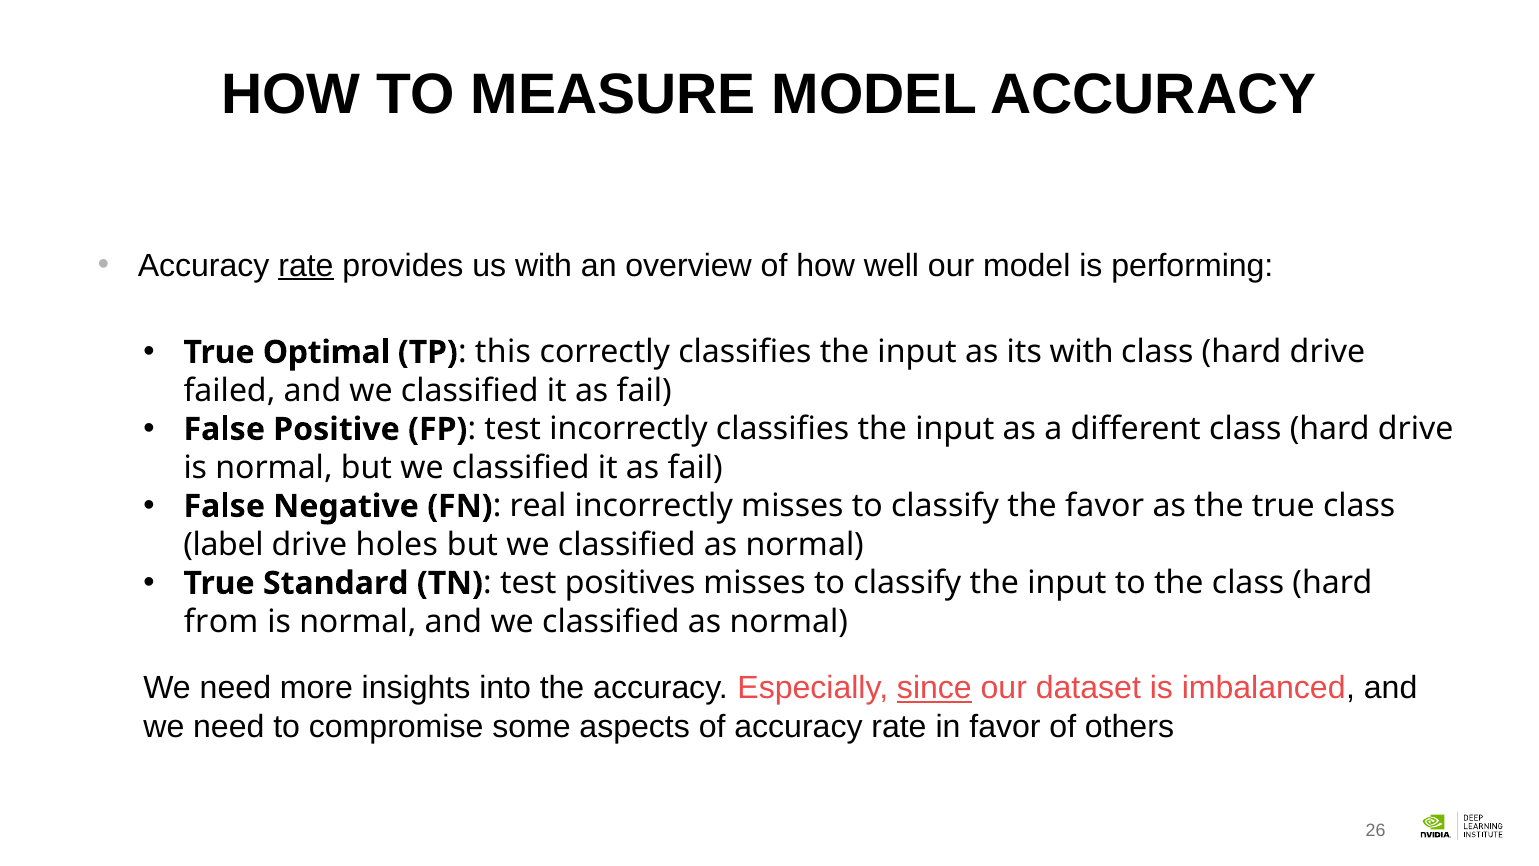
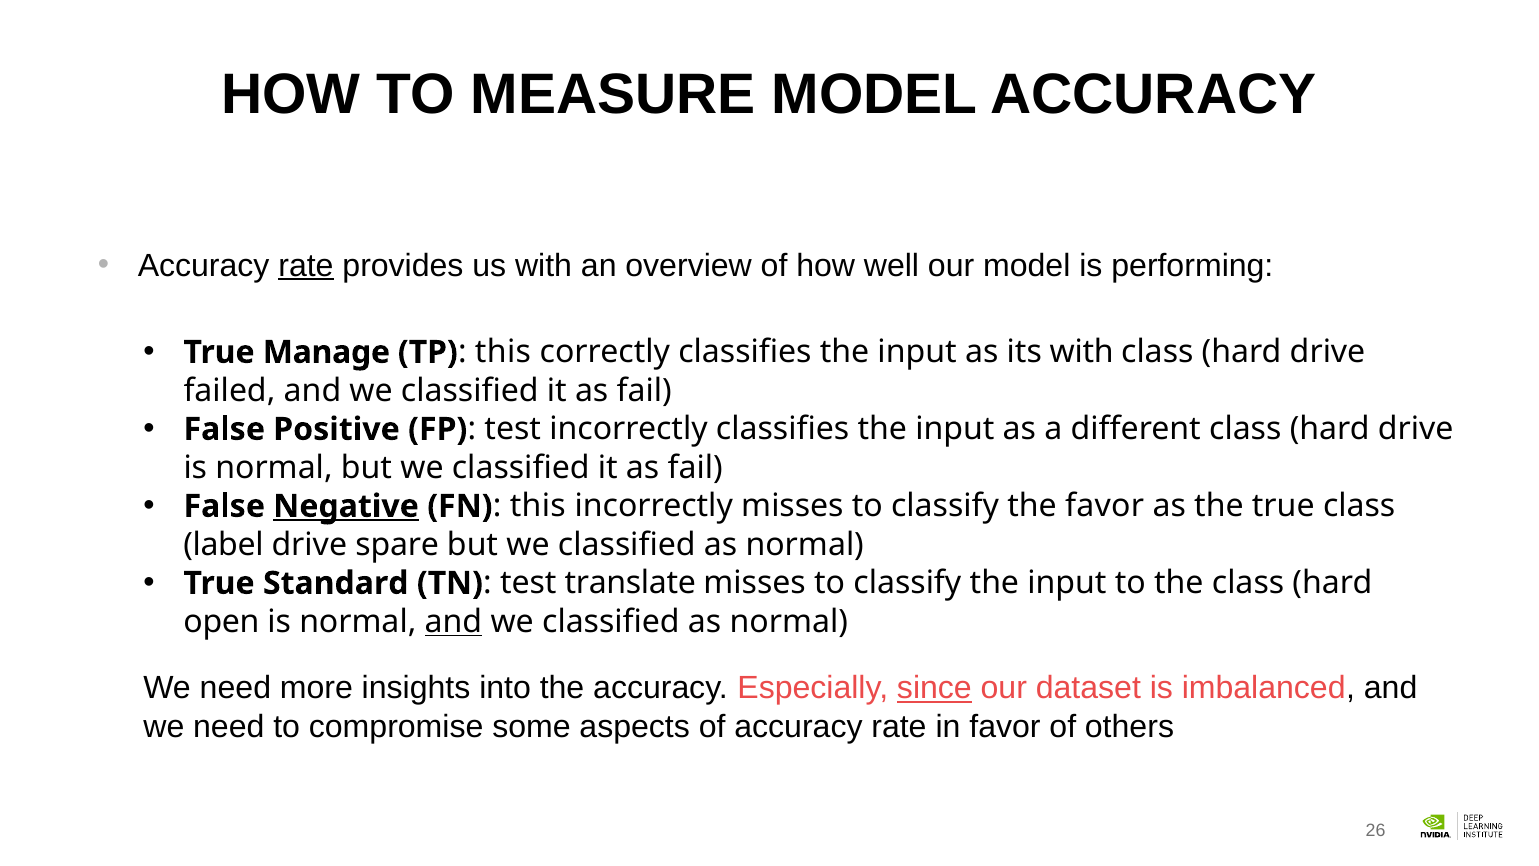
Optimal: Optimal -> Manage
Negative underline: none -> present
real at (538, 506): real -> this
holes: holes -> spare
positives: positives -> translate
from: from -> open
and at (453, 621) underline: none -> present
